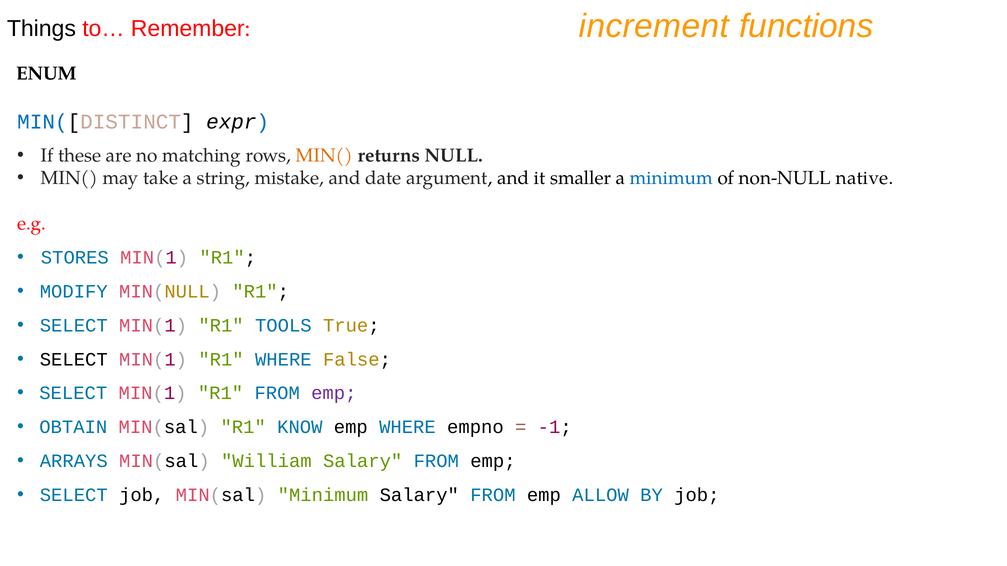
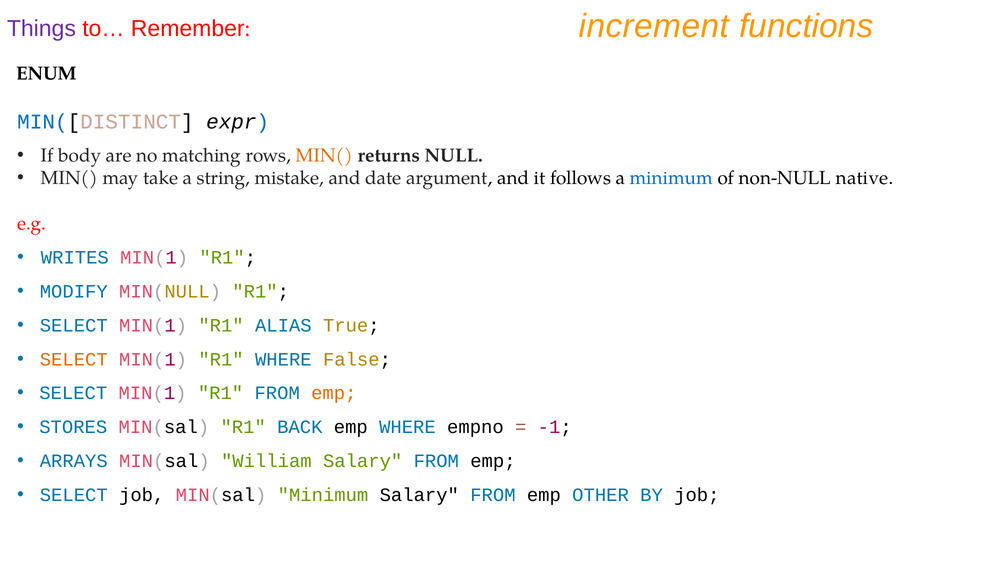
Things colour: black -> purple
these: these -> body
smaller: smaller -> follows
STORES: STORES -> WRITES
TOOLS: TOOLS -> ALIAS
SELECT at (74, 360) colour: black -> orange
emp at (334, 394) colour: purple -> orange
OBTAIN: OBTAIN -> STORES
KNOW: KNOW -> BACK
ALLOW: ALLOW -> OTHER
